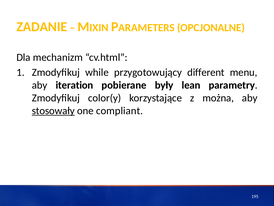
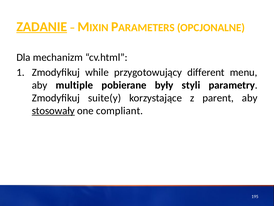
ZADANIE underline: none -> present
iteration: iteration -> multiple
lean: lean -> styli
color(y: color(y -> suite(y
można: można -> parent
